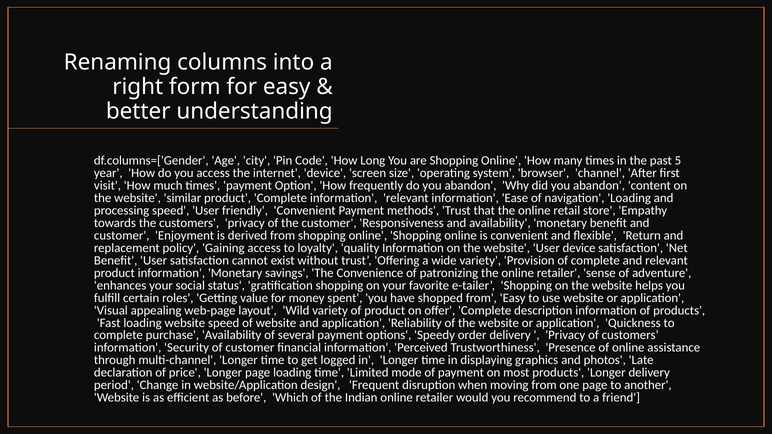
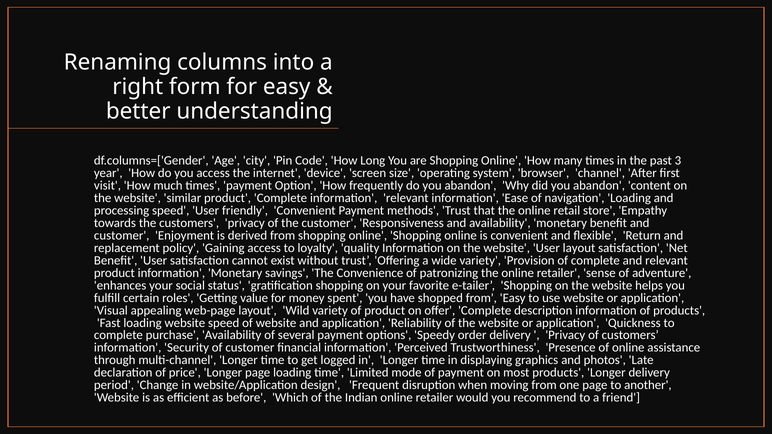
5: 5 -> 3
User device: device -> layout
